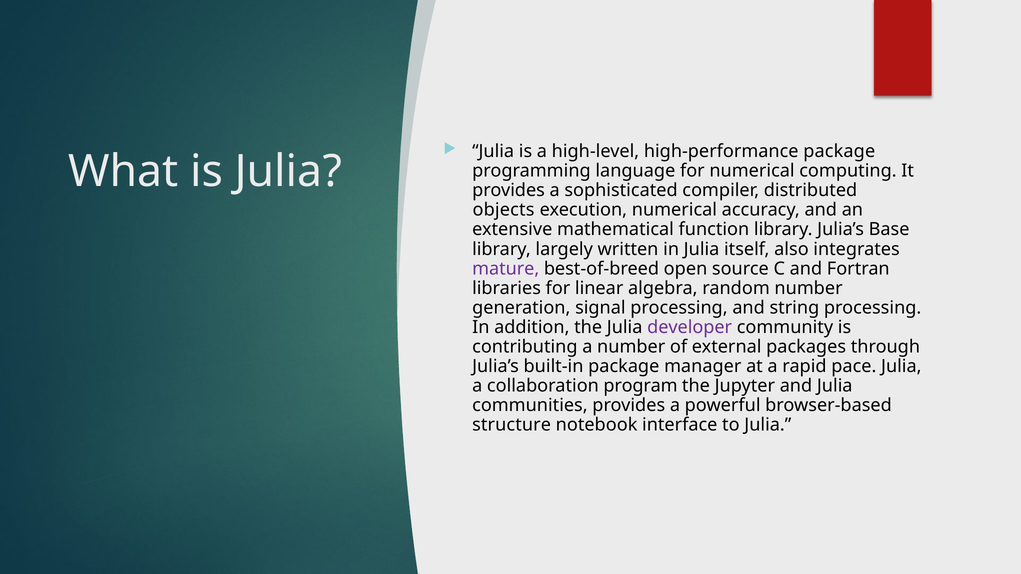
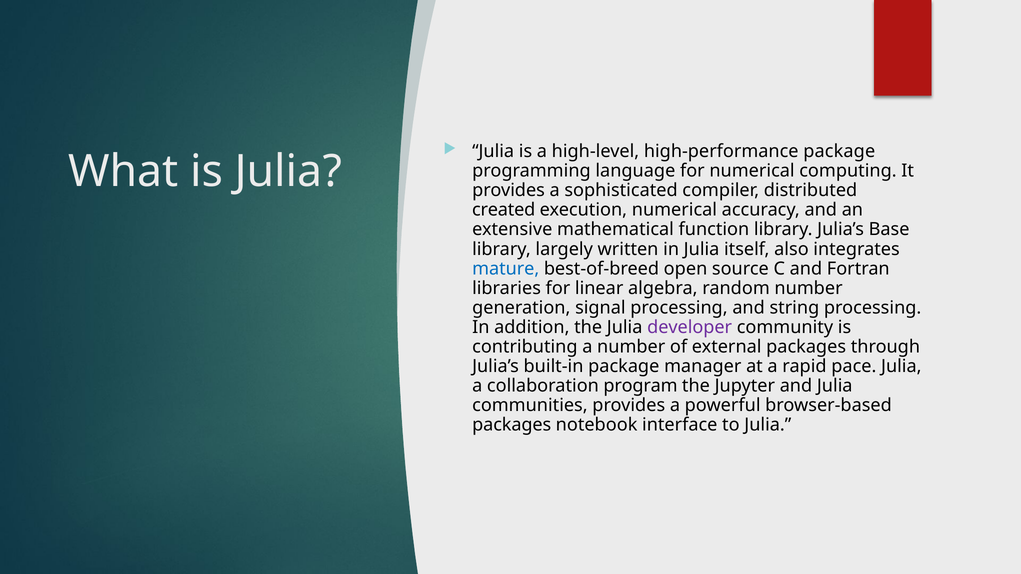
objects: objects -> created
mature colour: purple -> blue
structure at (512, 425): structure -> packages
